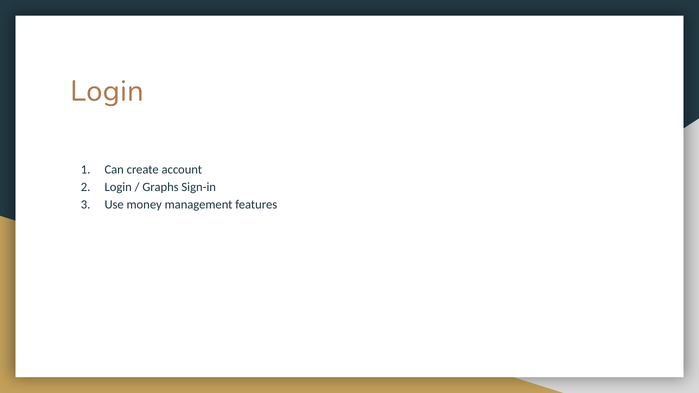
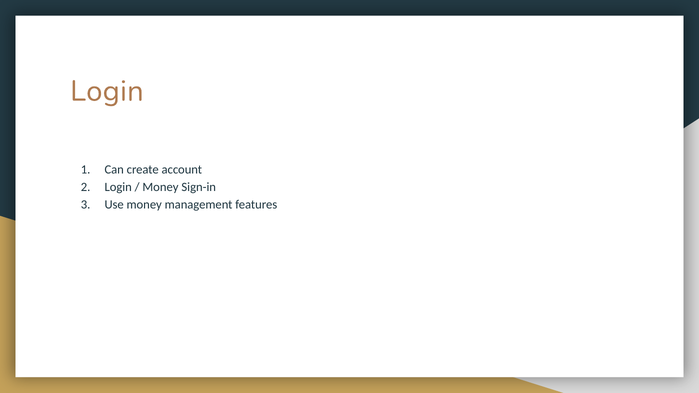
Graphs at (161, 187): Graphs -> Money
